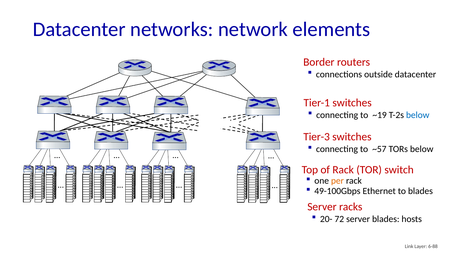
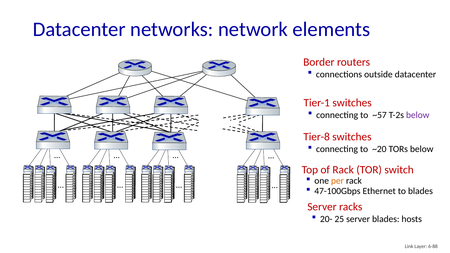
~19: ~19 -> ~57
below at (418, 115) colour: blue -> purple
Tier-3: Tier-3 -> Tier-8
~57: ~57 -> ~20
49-100Gbps: 49-100Gbps -> 47-100Gbps
72: 72 -> 25
